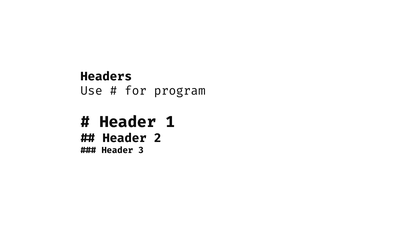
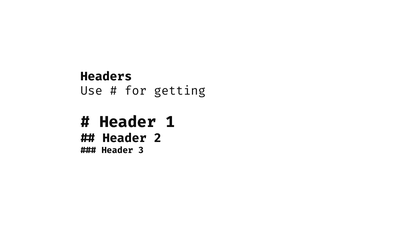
program: program -> getting
